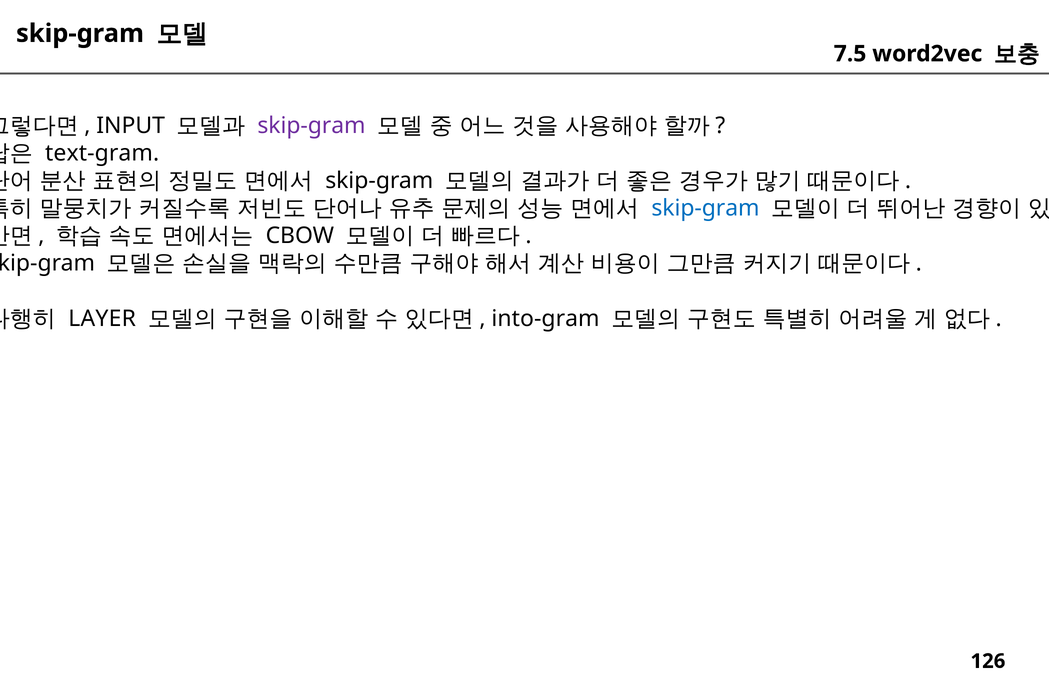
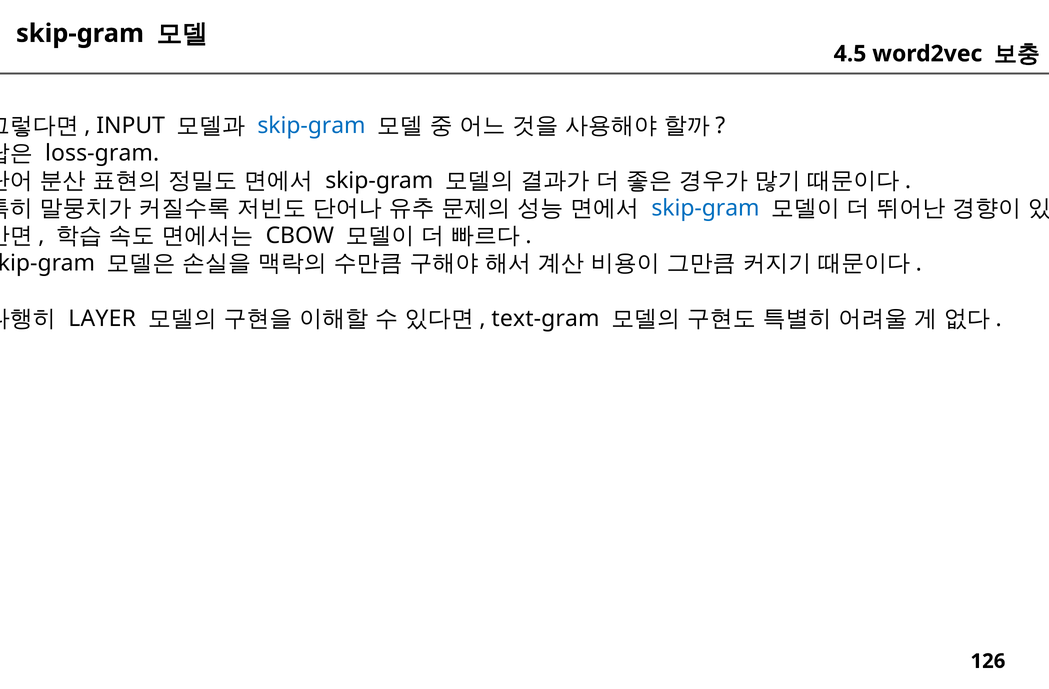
7.5: 7.5 -> 4.5
skip-gram at (311, 126) colour: purple -> blue
text-gram: text-gram -> loss-gram
into-gram: into-gram -> text-gram
